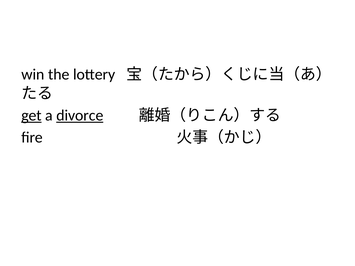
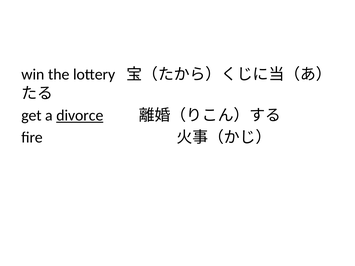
get underline: present -> none
